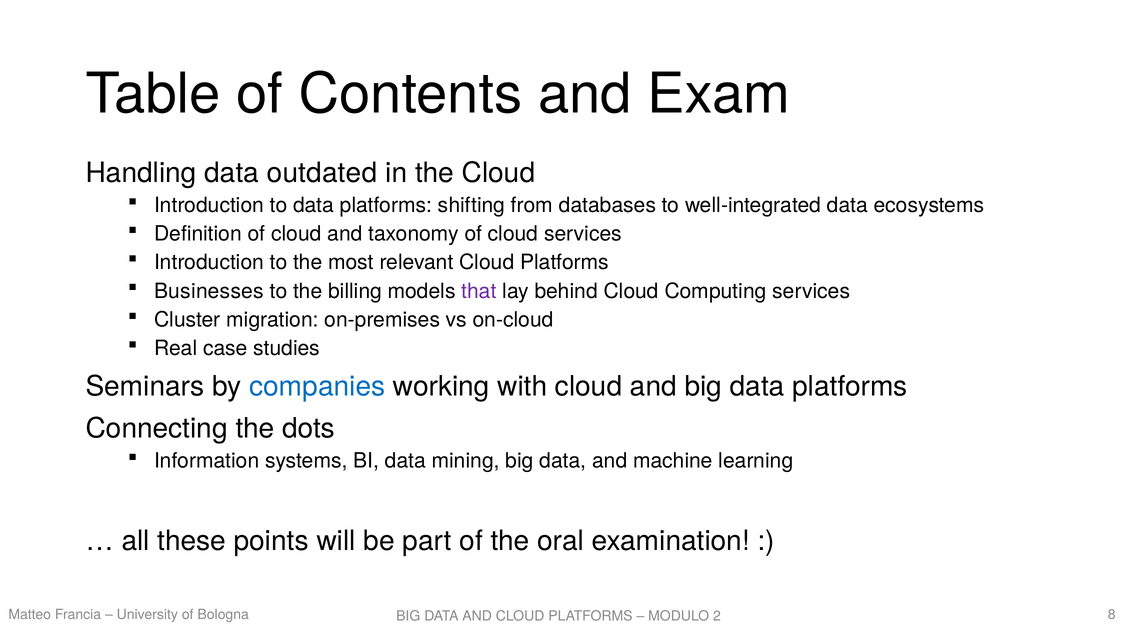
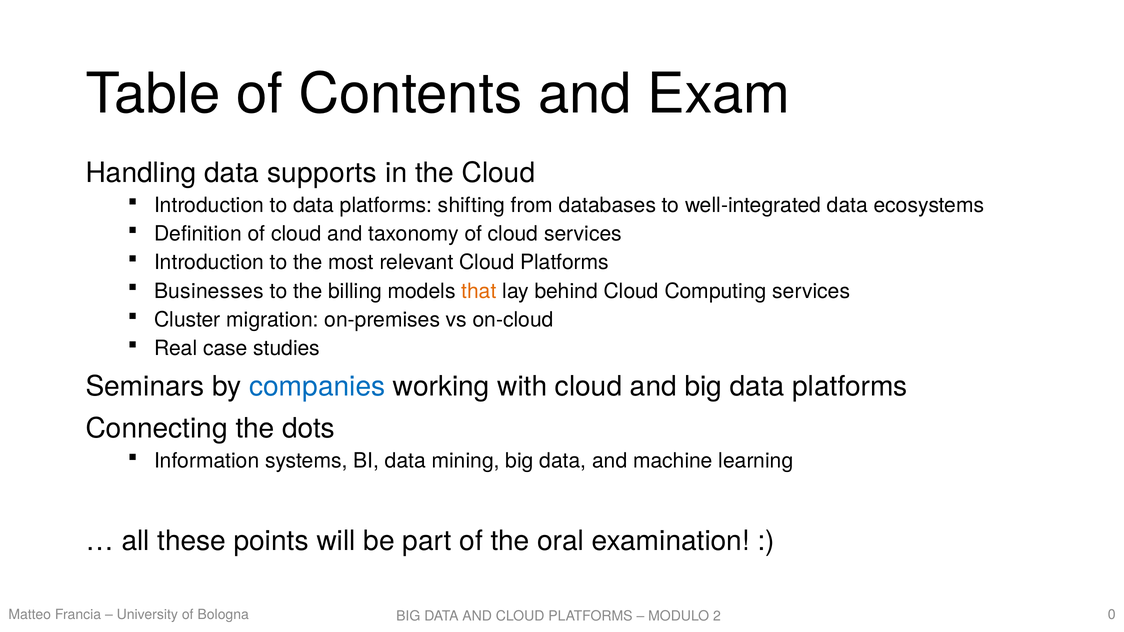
outdated: outdated -> supports
that colour: purple -> orange
8: 8 -> 0
